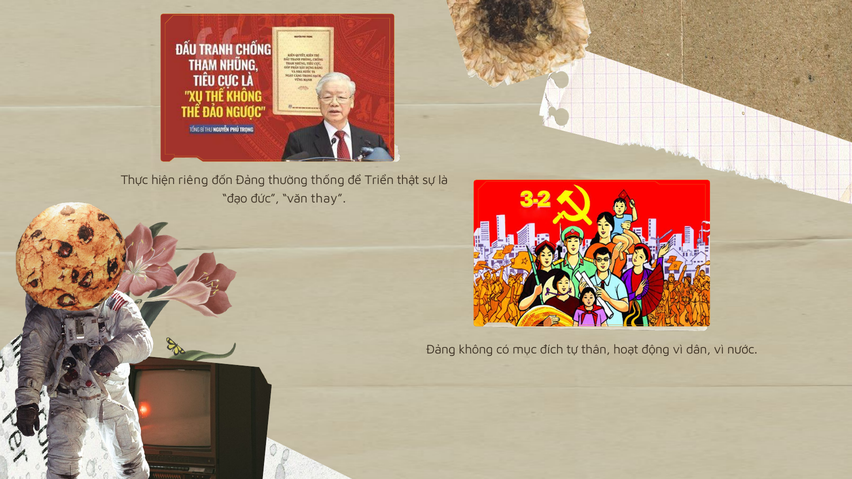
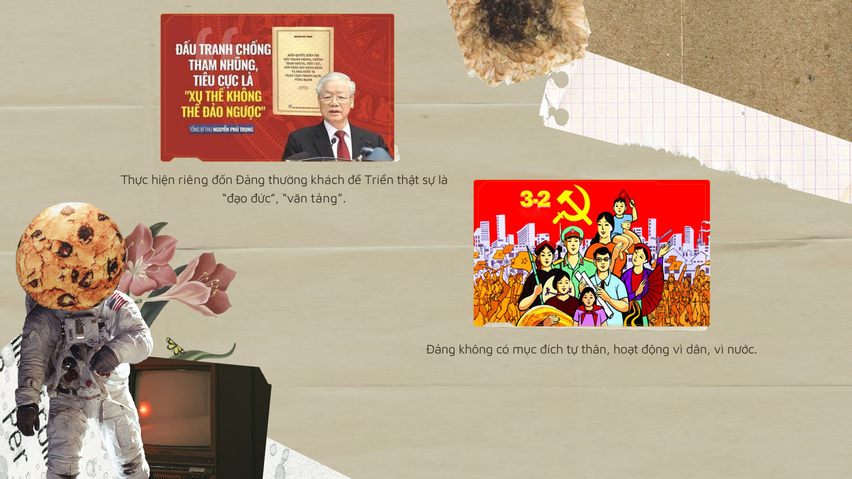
thống: thống -> khách
thay: thay -> tảng
